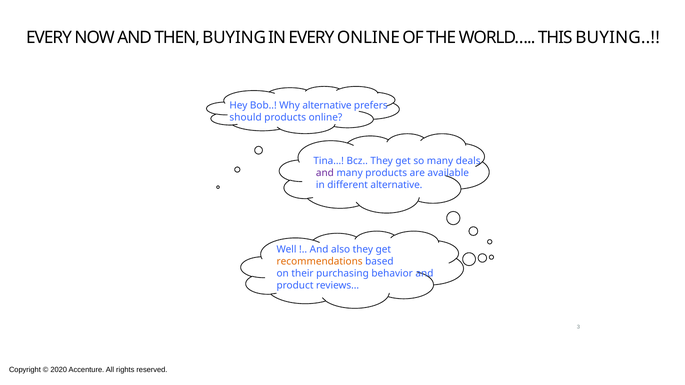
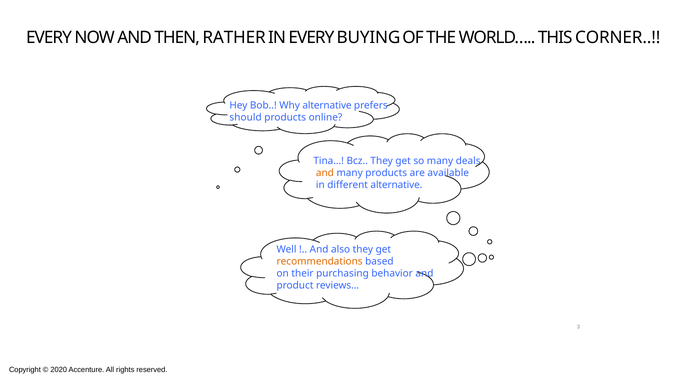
THEN BUYING: BUYING -> RATHER
EVERY ONLINE: ONLINE -> BUYING
THIS BUYING: BUYING -> CORNER
and at (325, 173) colour: purple -> orange
